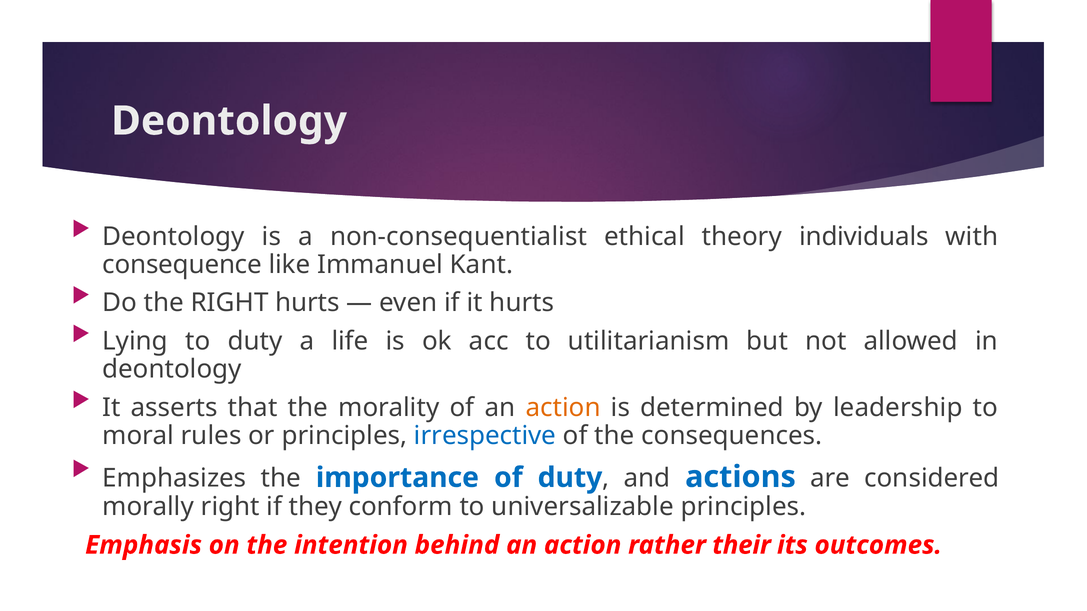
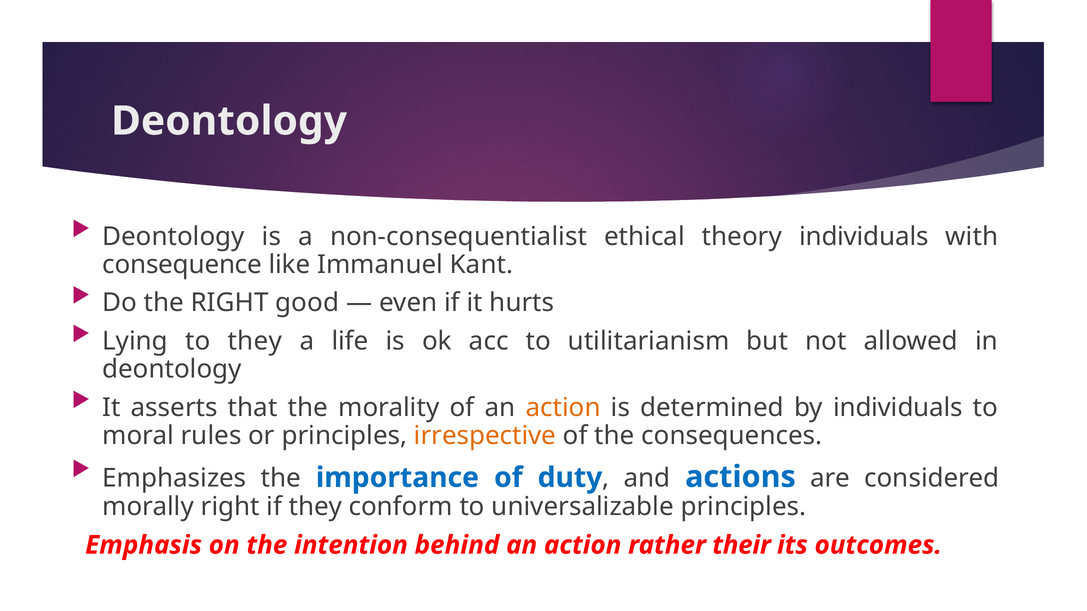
RIGHT hurts: hurts -> good
to duty: duty -> they
by leadership: leadership -> individuals
irrespective colour: blue -> orange
